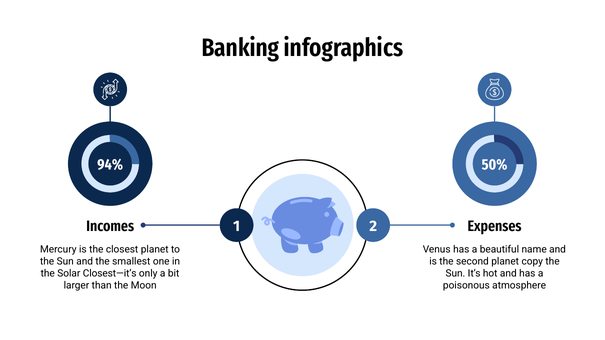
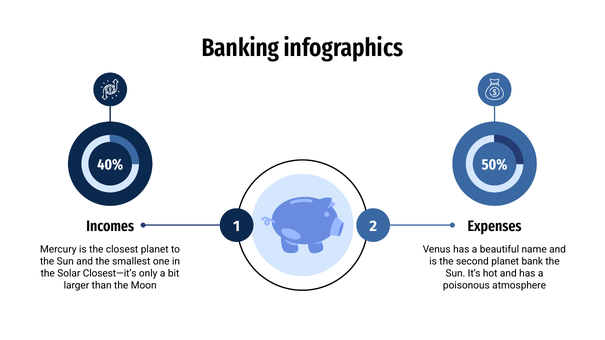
94%: 94% -> 40%
copy: copy -> bank
